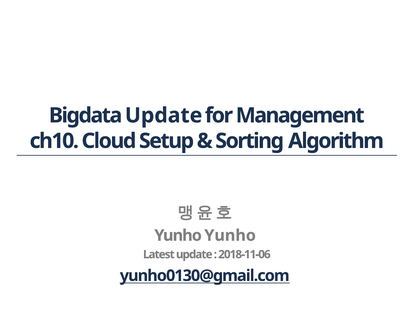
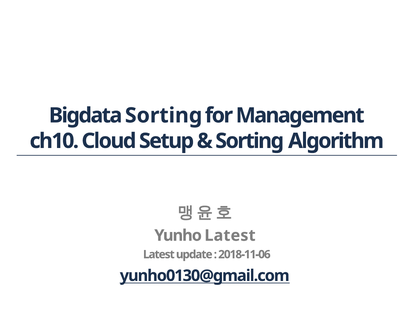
Bigdata Update: Update -> Sorting
Yunho Yunho: Yunho -> Latest
